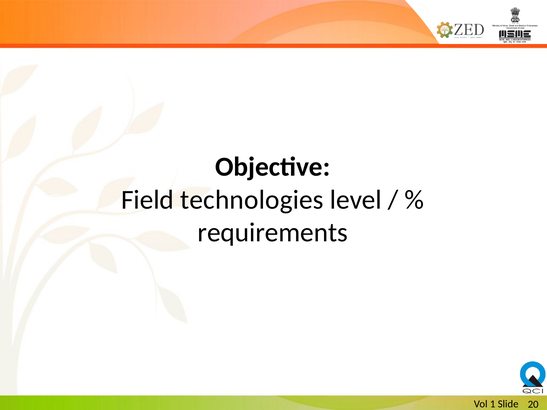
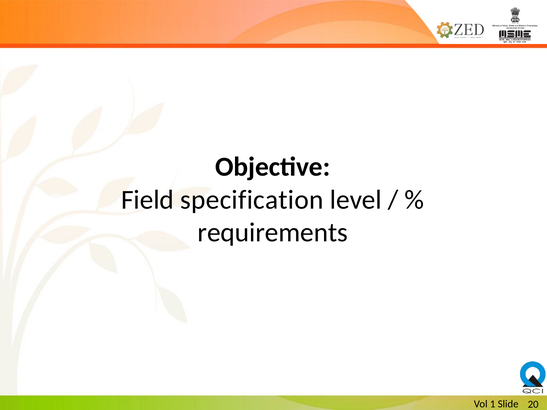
technologies: technologies -> specification
